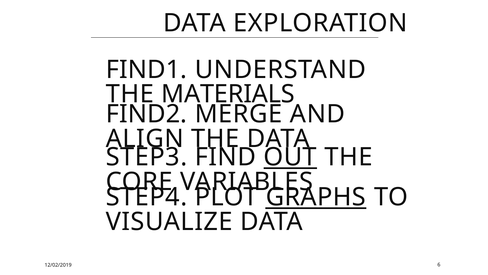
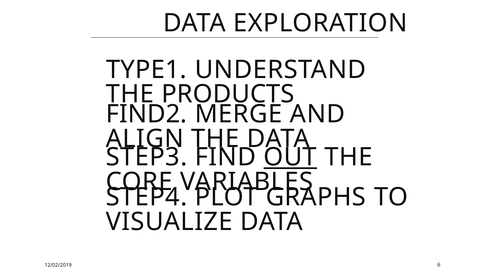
FIND1: FIND1 -> TYPE1
MATERIALS: MATERIALS -> PRODUCTS
GRAPHS underline: present -> none
